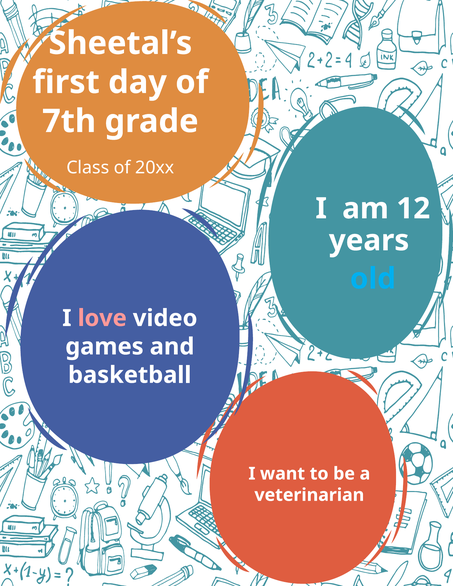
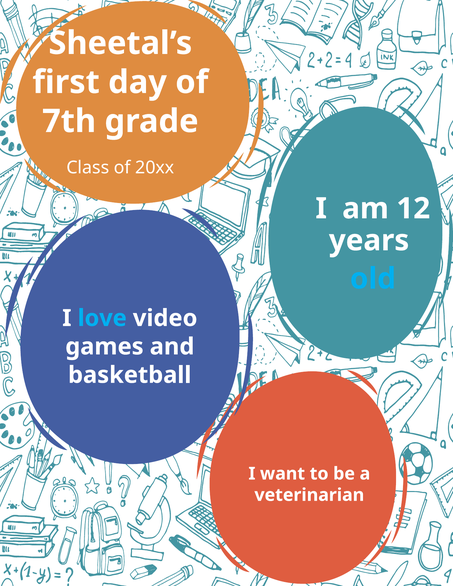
love colour: pink -> light blue
